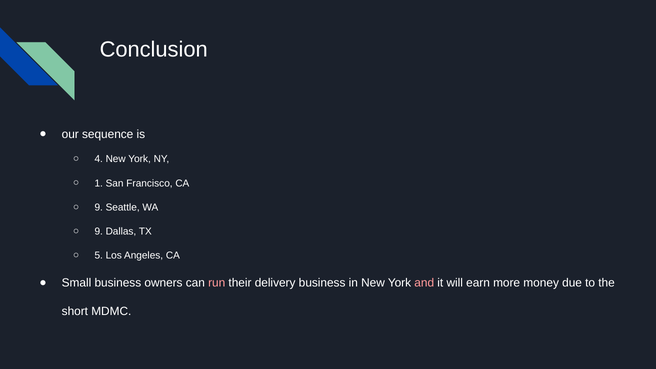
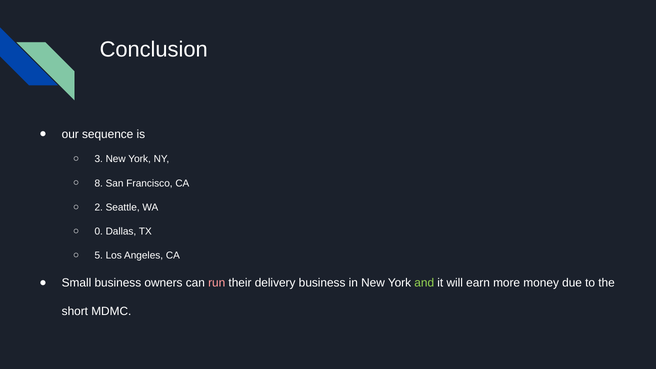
4: 4 -> 3
1: 1 -> 8
9 at (99, 207): 9 -> 2
9 at (99, 231): 9 -> 0
and colour: pink -> light green
